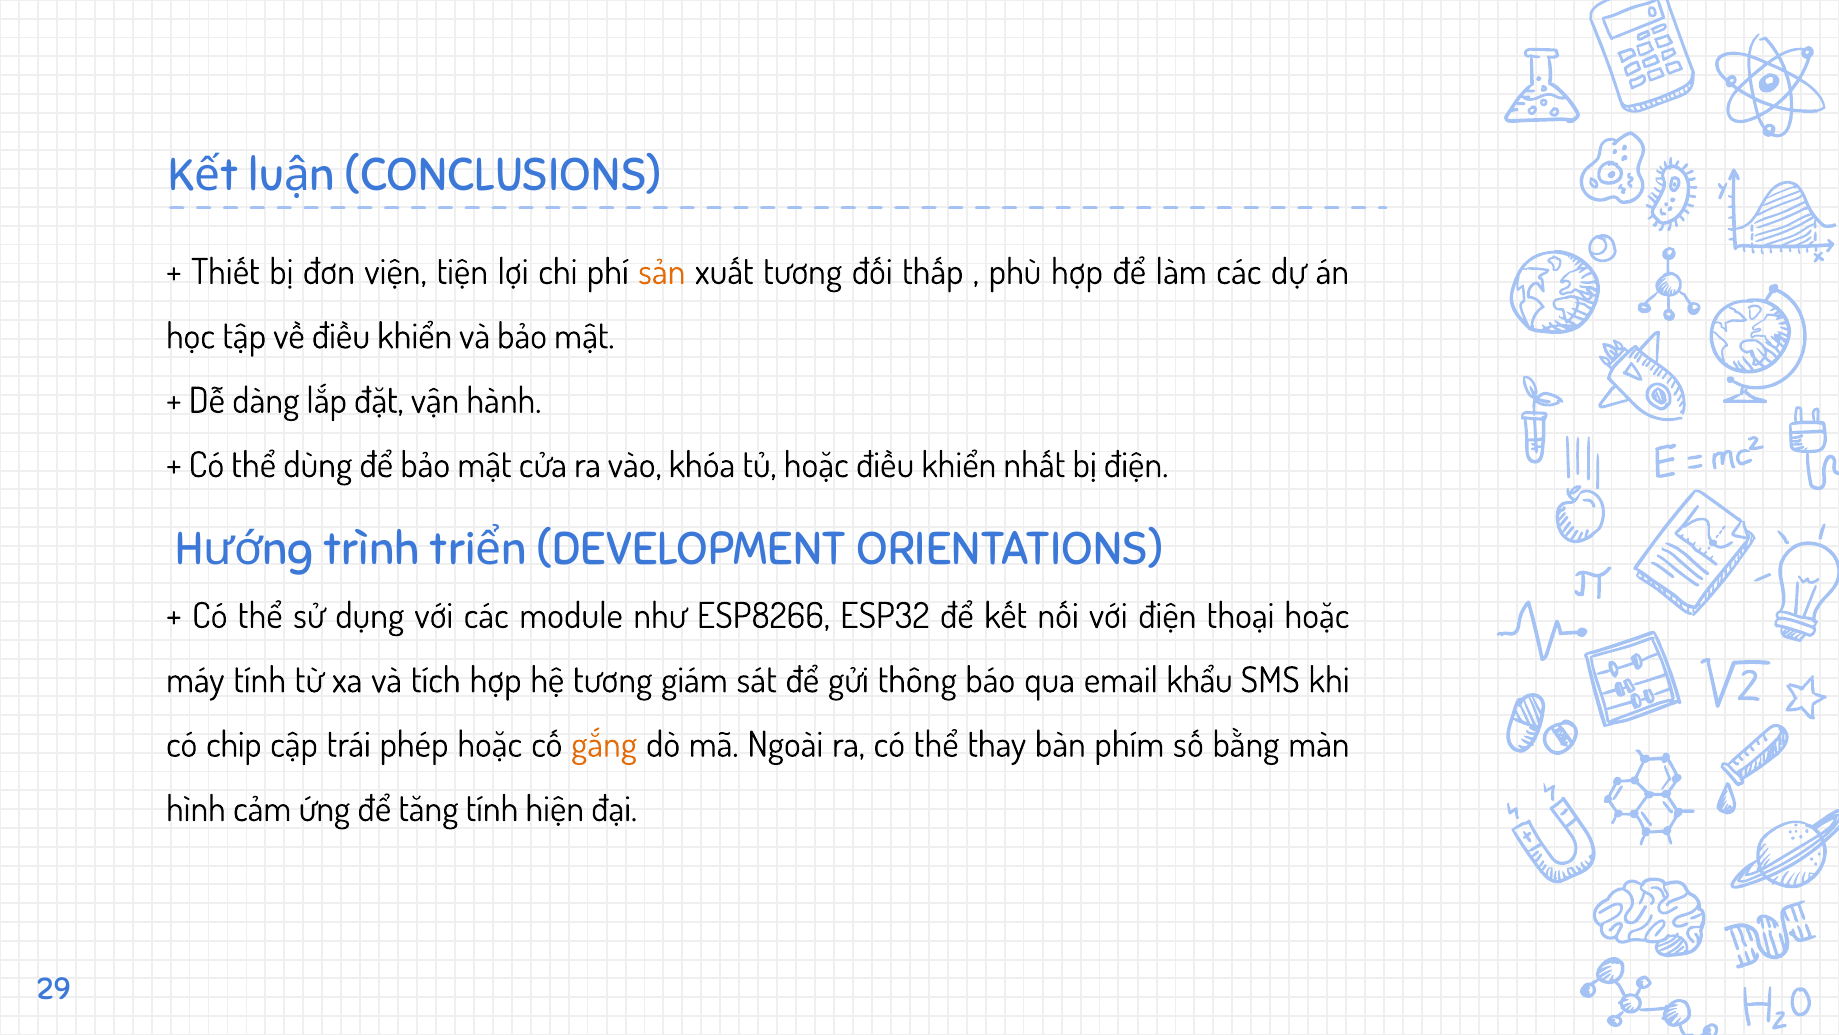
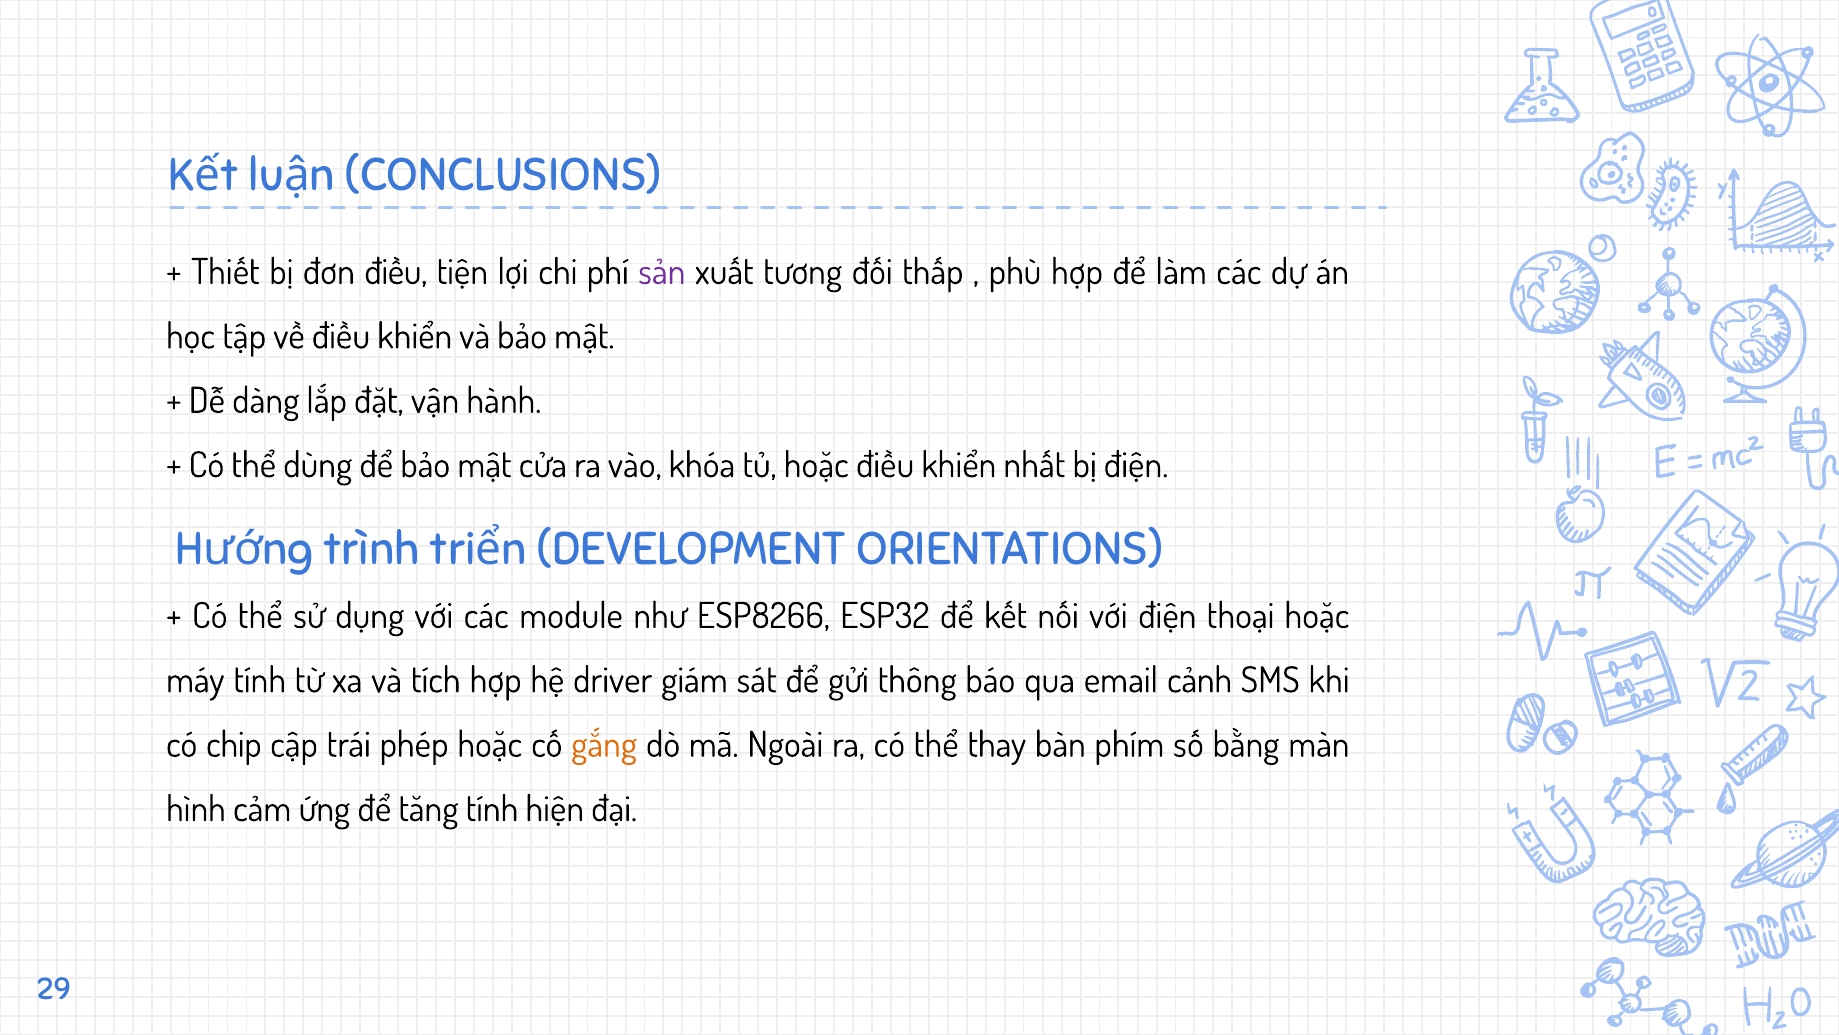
đơn viện: viện -> điều
sản colour: orange -> purple
hệ tương: tương -> driver
khẩu: khẩu -> cảnh
